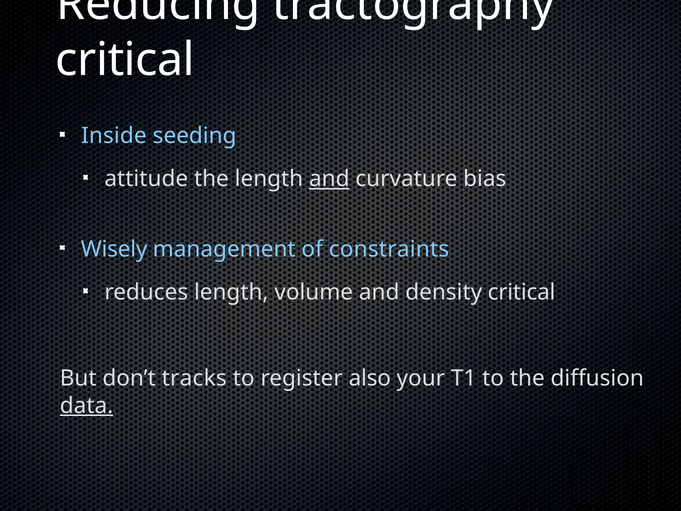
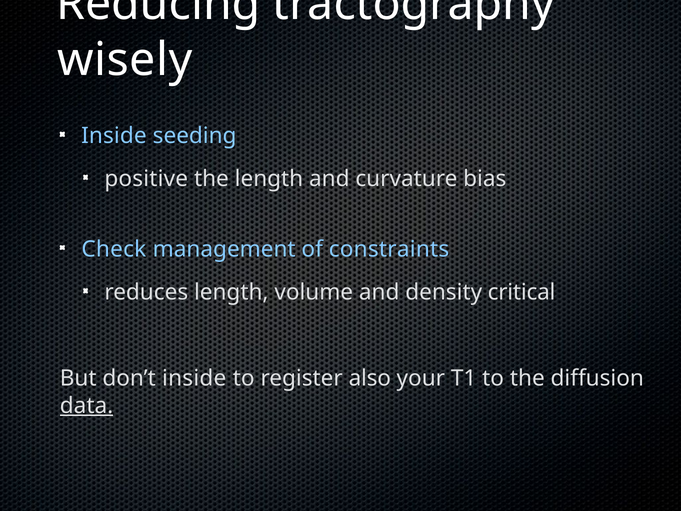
critical at (125, 60): critical -> wisely
attitude: attitude -> positive
and at (329, 179) underline: present -> none
Wisely: Wisely -> Check
don’t tracks: tracks -> inside
